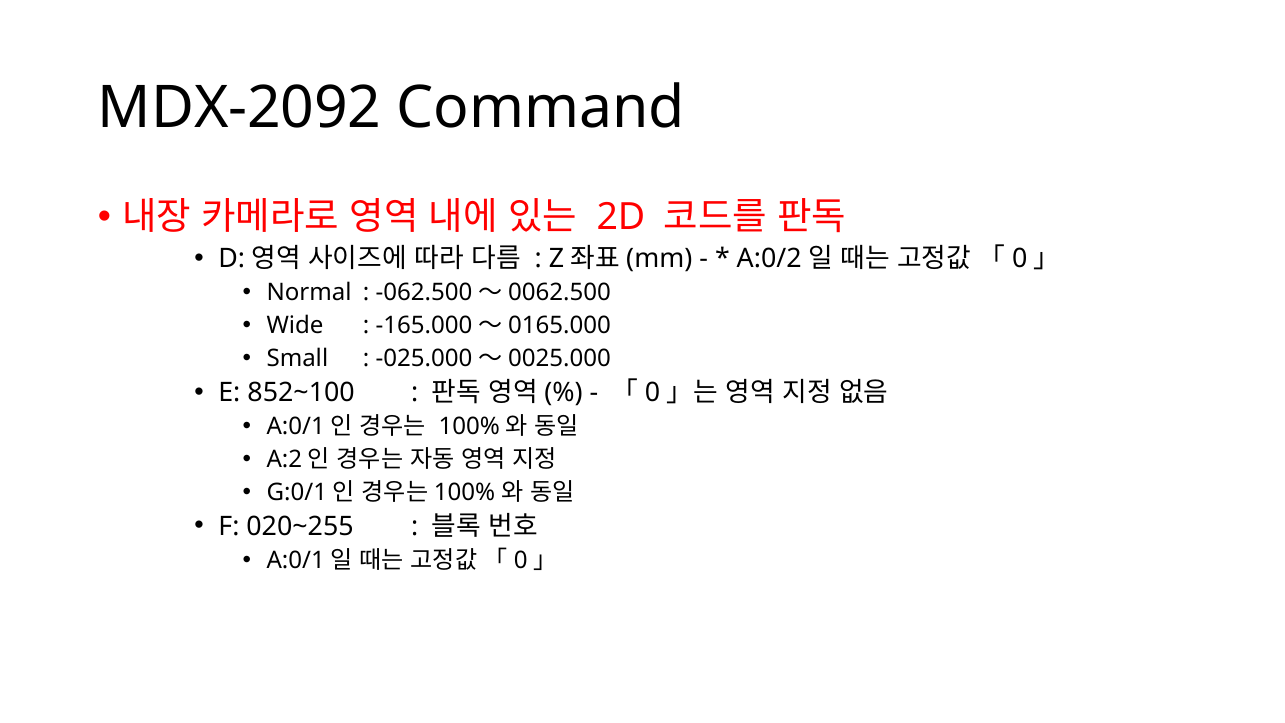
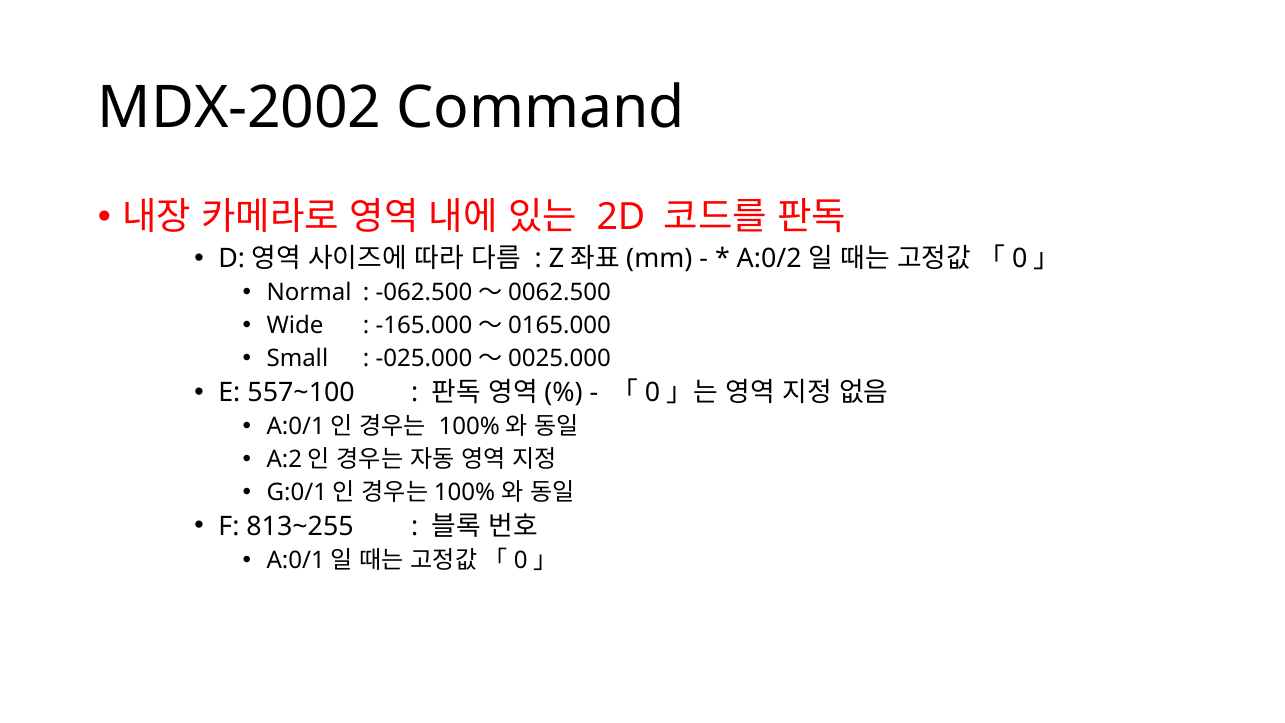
MDX-2092: MDX-2092 -> MDX-2002
852~100: 852~100 -> 557~100
020~255: 020~255 -> 813~255
